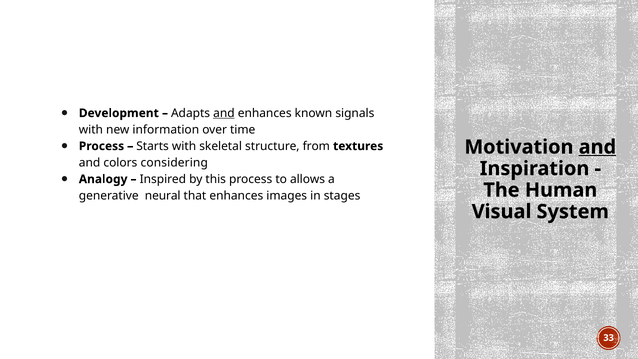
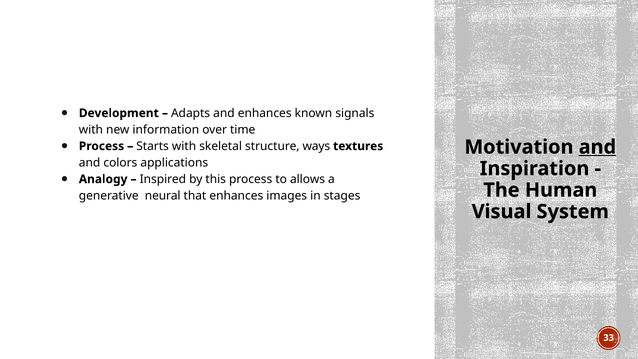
and at (224, 113) underline: present -> none
from: from -> ways
considering: considering -> applications
